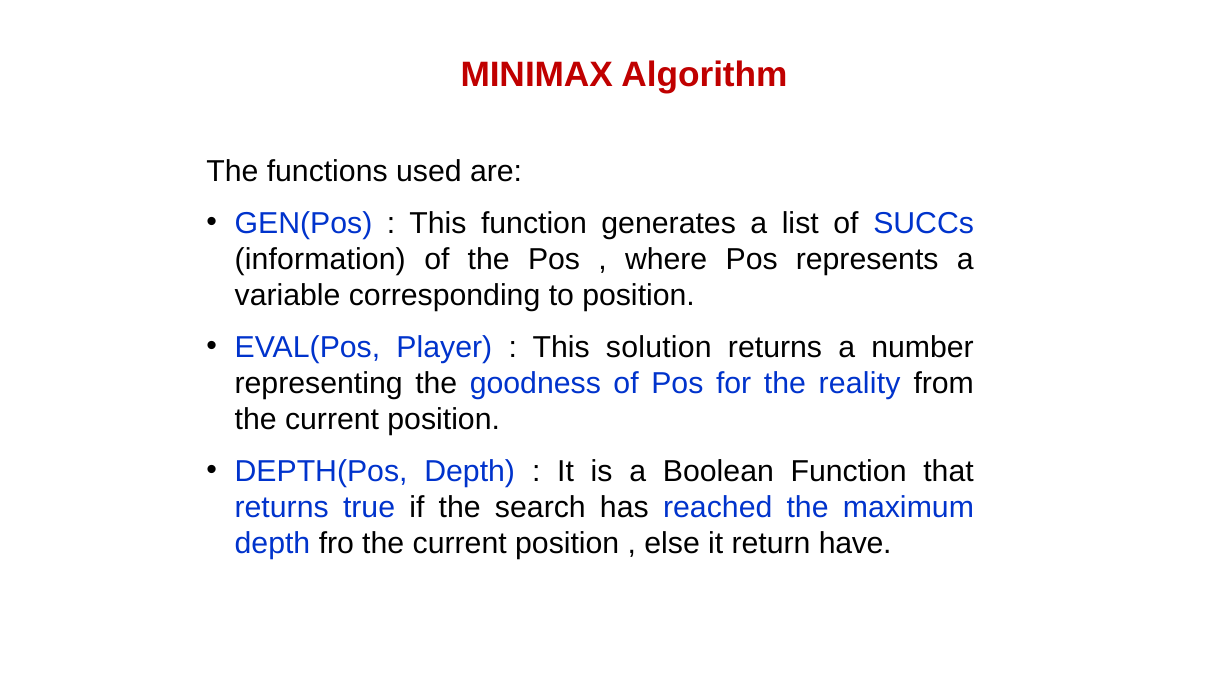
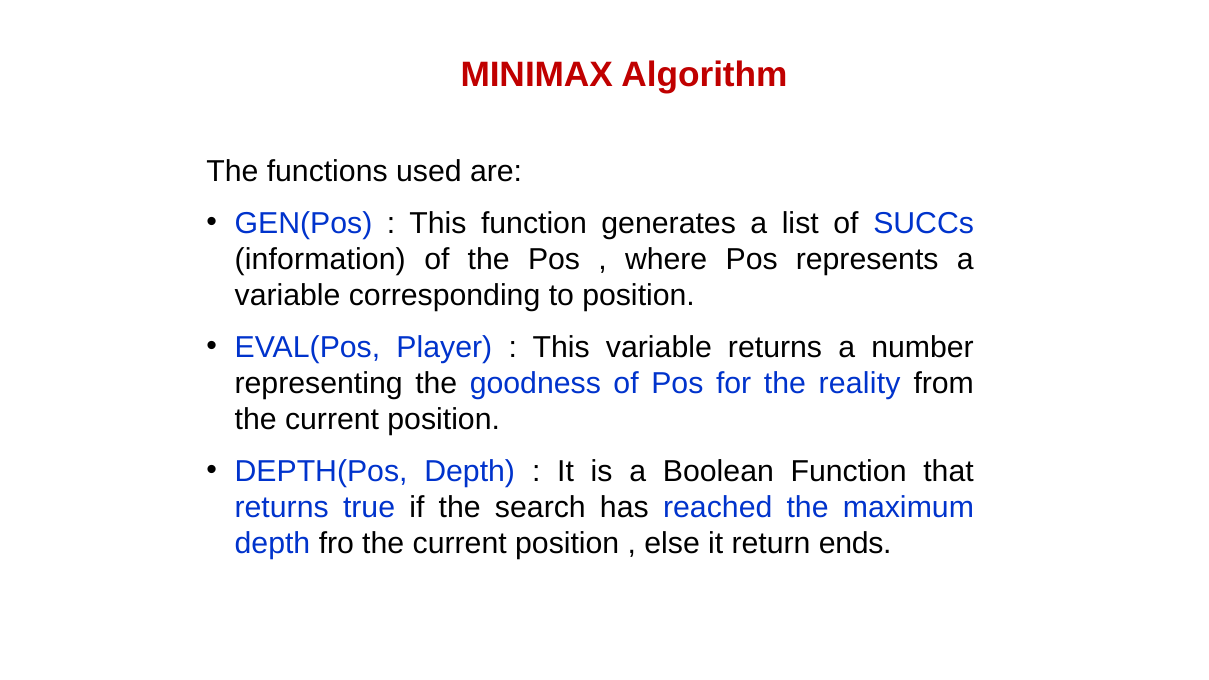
This solution: solution -> variable
have: have -> ends
